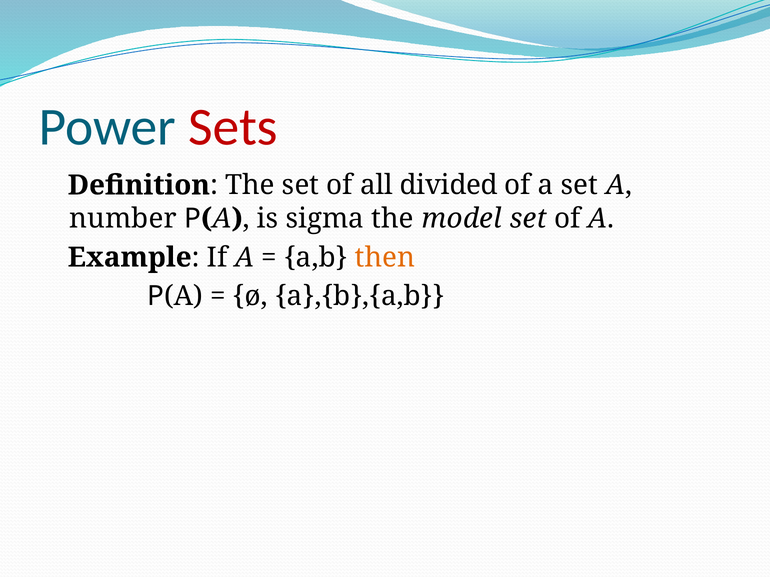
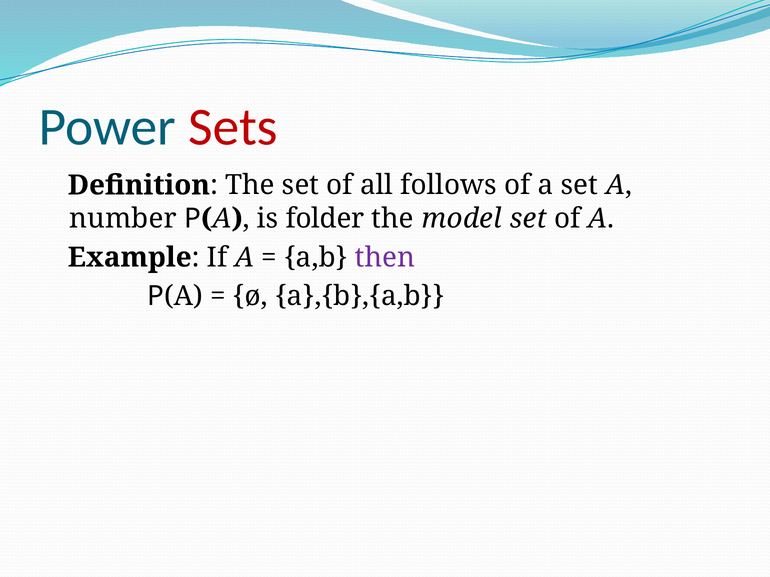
divided: divided -> follows
sigma: sigma -> folder
then colour: orange -> purple
